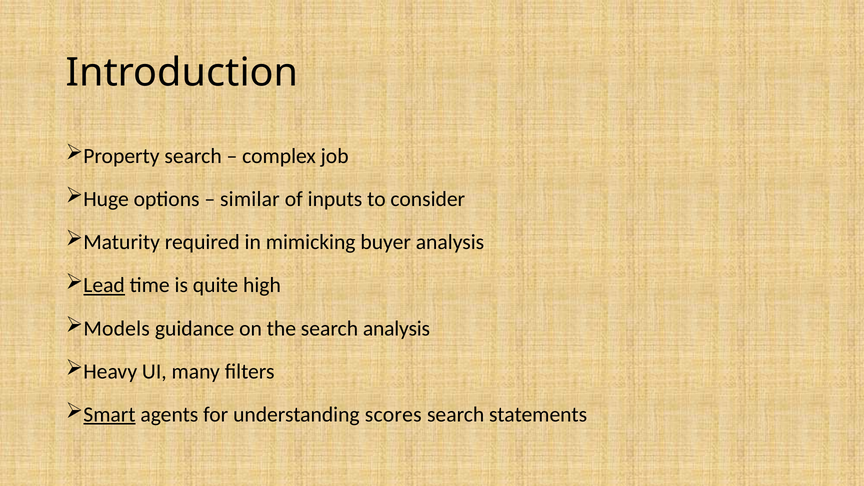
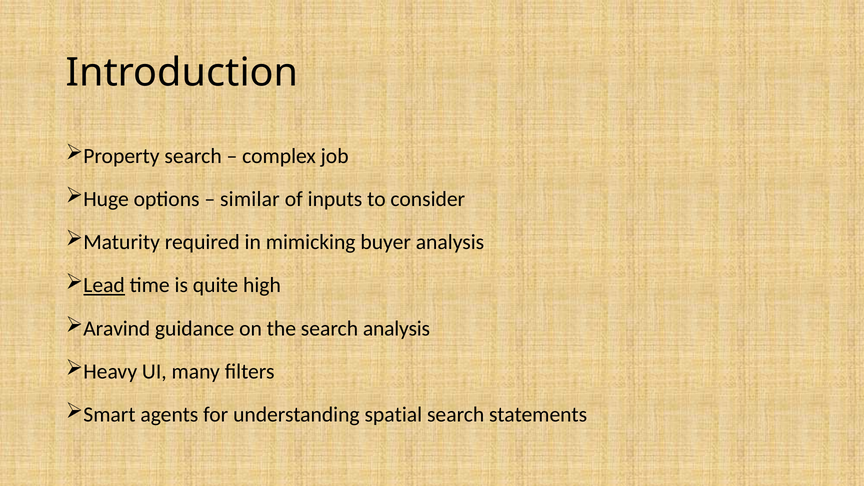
Models: Models -> Aravind
Smart underline: present -> none
scores: scores -> spatial
